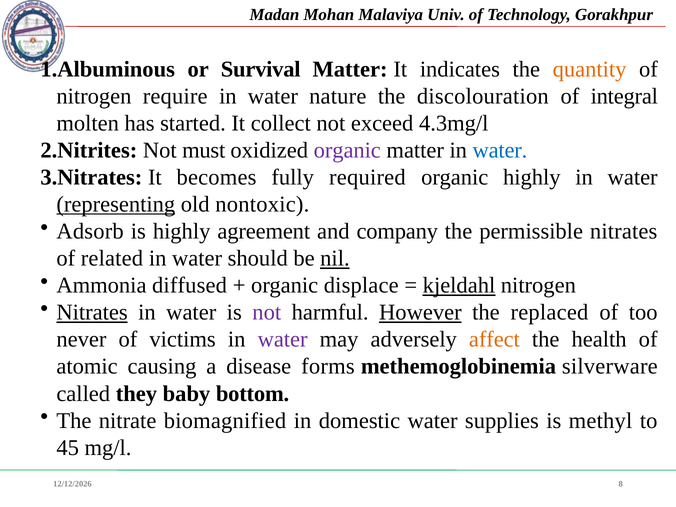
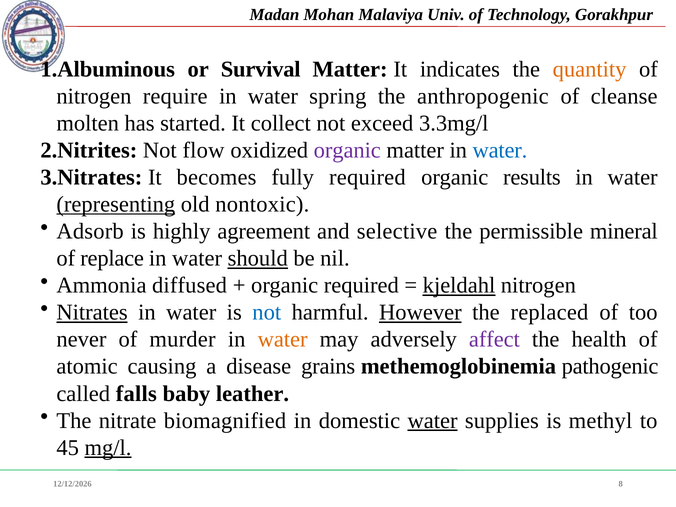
nature: nature -> spring
discolouration: discolouration -> anthropogenic
integral: integral -> cleanse
4.3mg/l: 4.3mg/l -> 3.3mg/l
must: must -> flow
organic highly: highly -> results
company: company -> selective
permissible nitrates: nitrates -> mineral
related: related -> replace
should underline: none -> present
nil underline: present -> none
organic displace: displace -> required
not at (267, 312) colour: purple -> blue
victims: victims -> murder
water at (283, 340) colour: purple -> orange
affect colour: orange -> purple
forms: forms -> grains
silverware: silverware -> pathogenic
they: they -> falls
bottom: bottom -> leather
water at (433, 421) underline: none -> present
mg/l underline: none -> present
